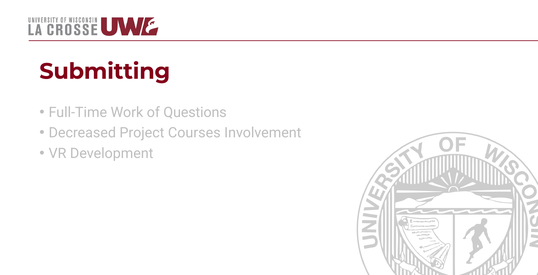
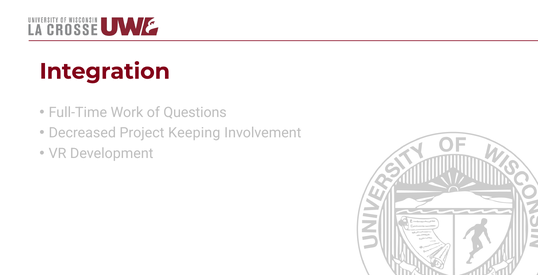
Submitting: Submitting -> Integration
Courses: Courses -> Keeping
